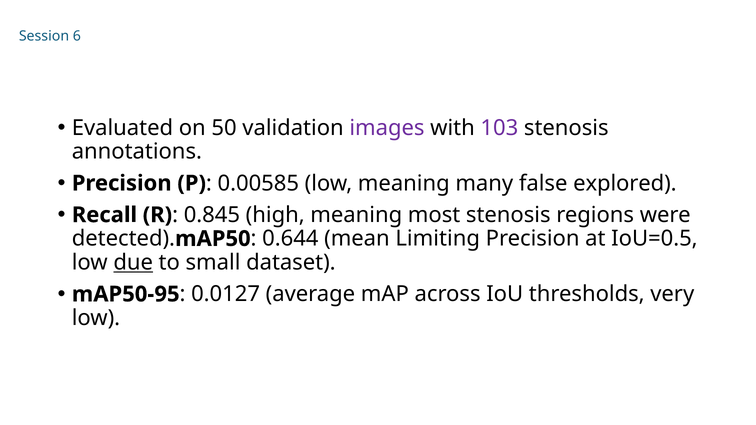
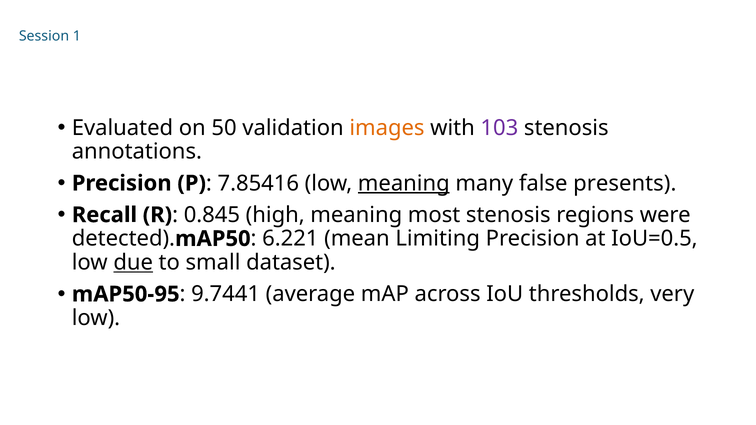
6: 6 -> 1
images colour: purple -> orange
0.00585: 0.00585 -> 7.85416
meaning at (404, 183) underline: none -> present
explored: explored -> presents
0.644: 0.644 -> 6.221
0.0127: 0.0127 -> 9.7441
